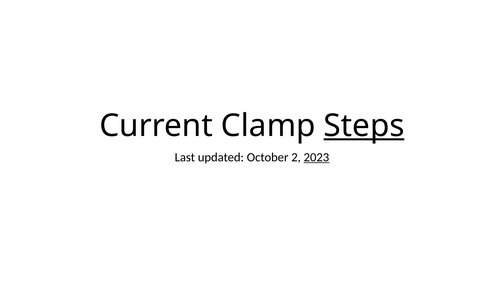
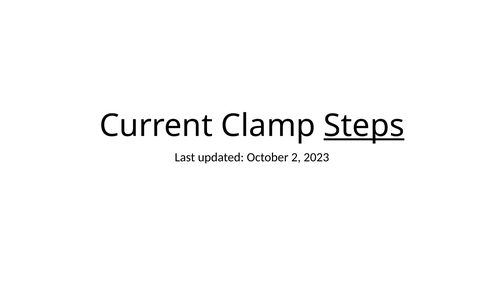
2023 underline: present -> none
